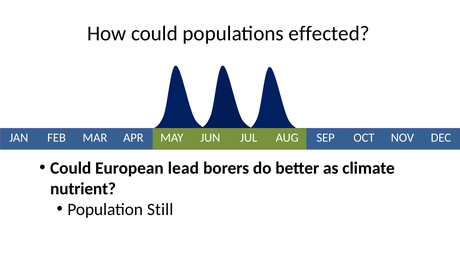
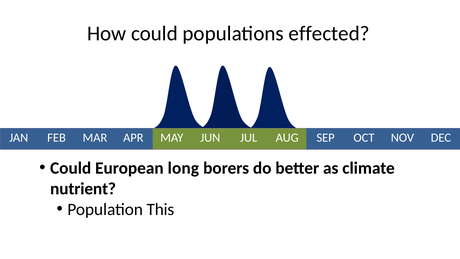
lead: lead -> long
Still: Still -> This
